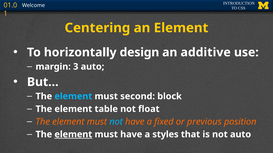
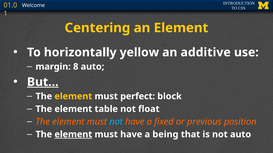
design: design -> yellow
3: 3 -> 8
But… underline: none -> present
element at (73, 97) colour: light blue -> yellow
second: second -> perfect
styles: styles -> being
